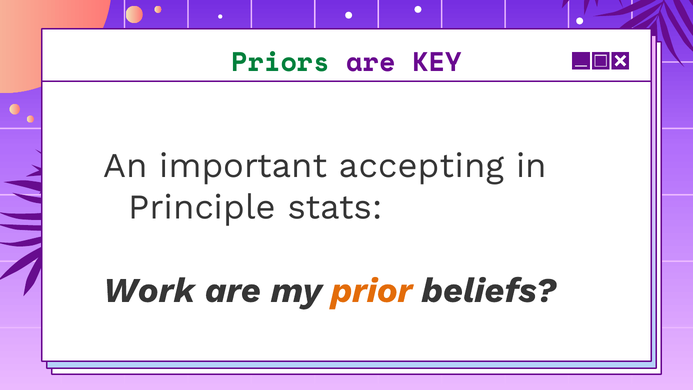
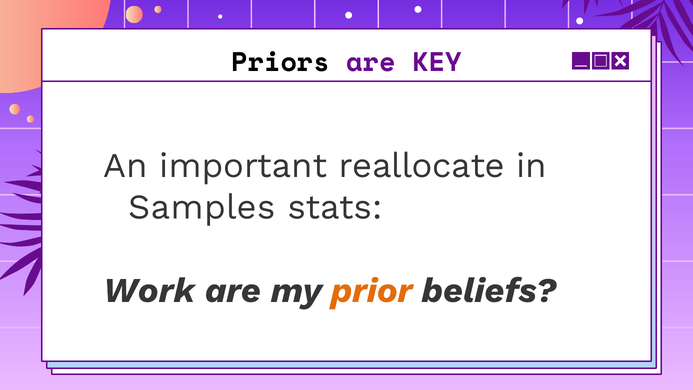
Priors colour: green -> black
accepting: accepting -> reallocate
Principle: Principle -> Samples
